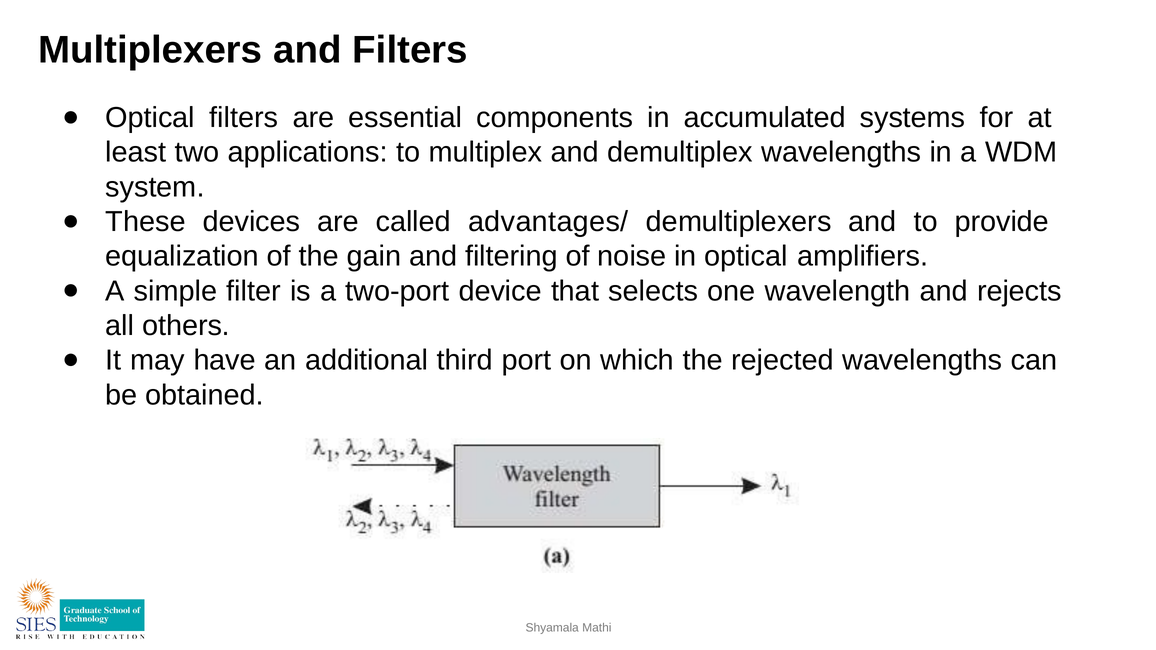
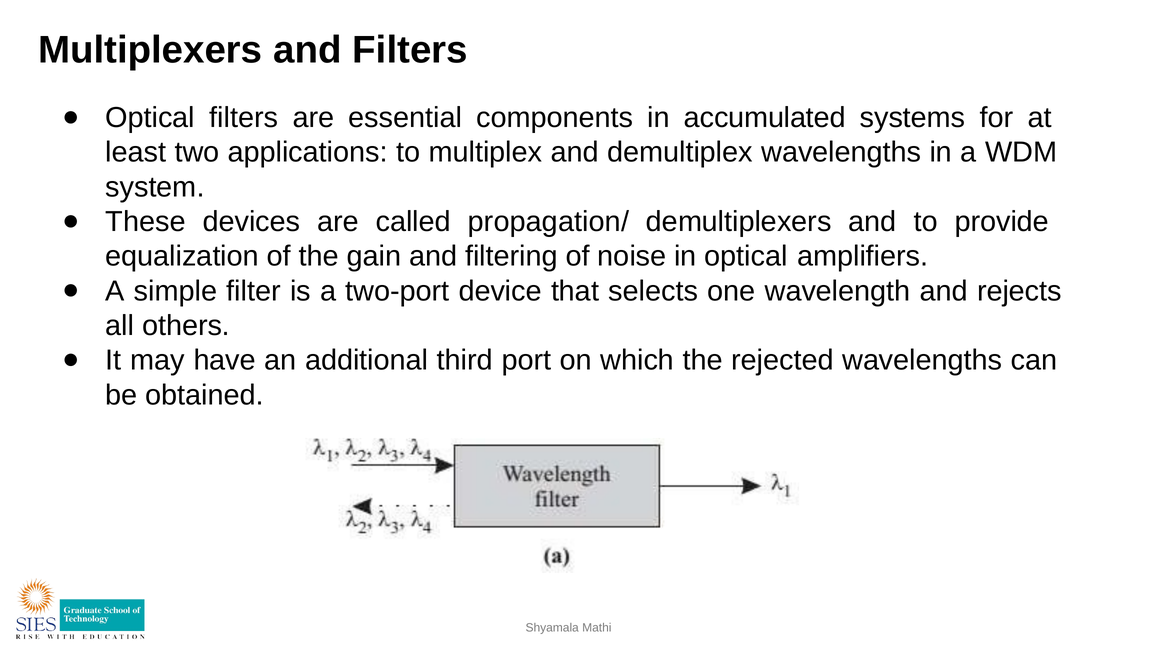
advantages/: advantages/ -> propagation/
